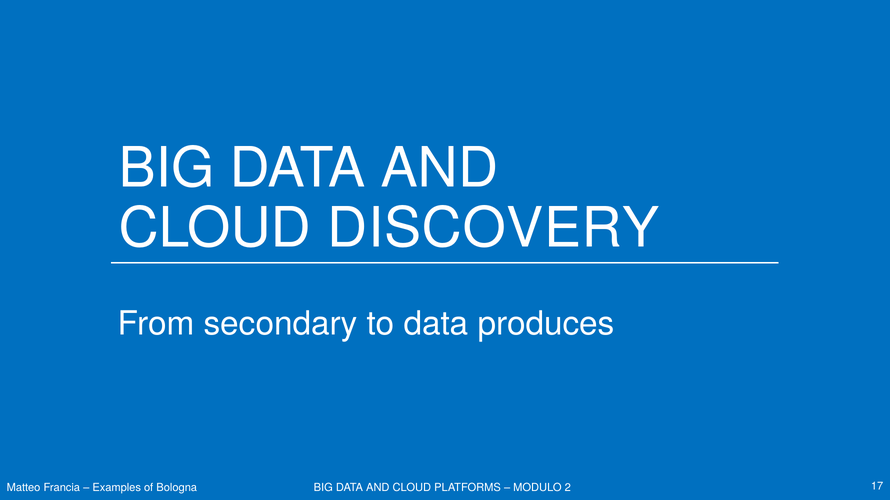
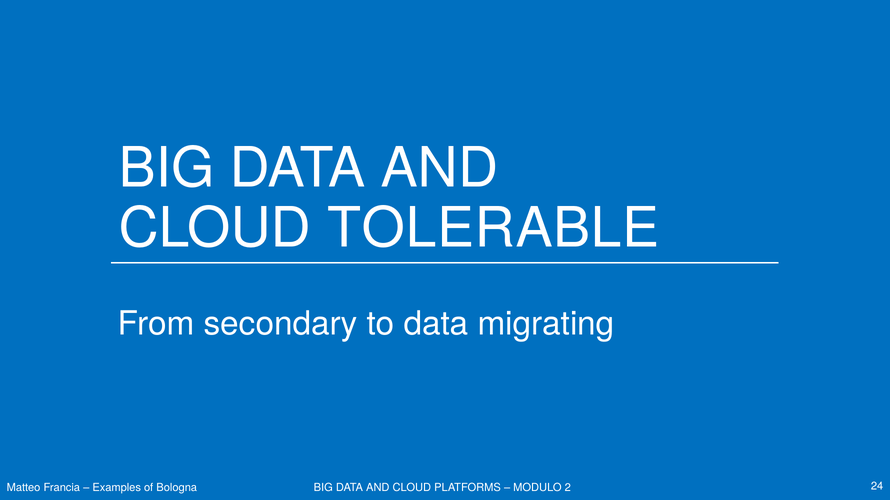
DISCOVERY: DISCOVERY -> TOLERABLE
produces: produces -> migrating
17: 17 -> 24
